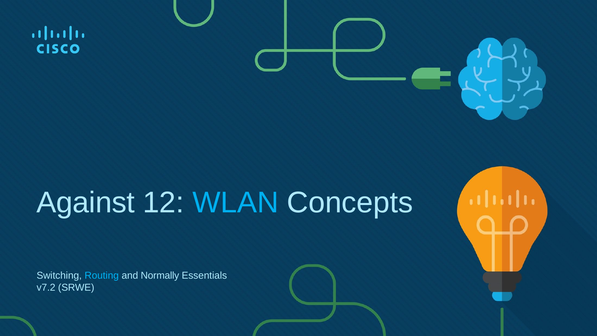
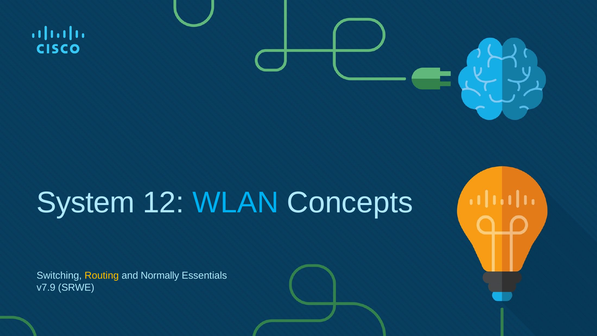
Against: Against -> System
Routing colour: light blue -> yellow
v7.2: v7.2 -> v7.9
